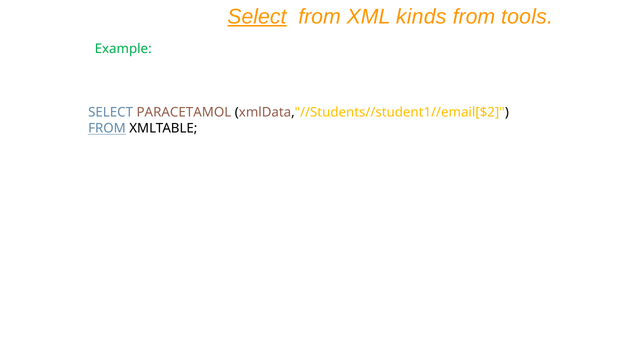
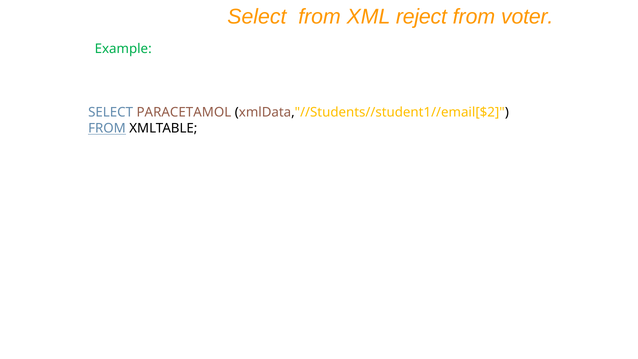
Select at (257, 17) underline: present -> none
kinds: kinds -> reject
tools: tools -> voter
